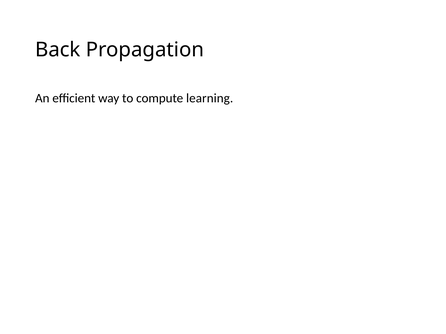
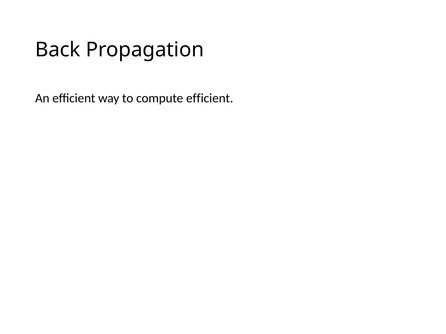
compute learning: learning -> efficient
